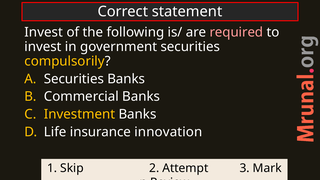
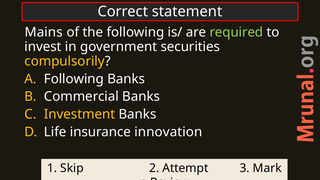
Invest at (44, 32): Invest -> Mains
required colour: pink -> light green
Securities at (74, 79): Securities -> Following
